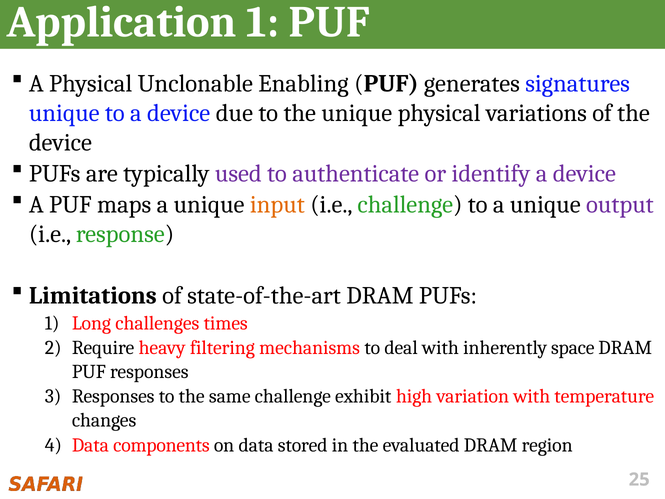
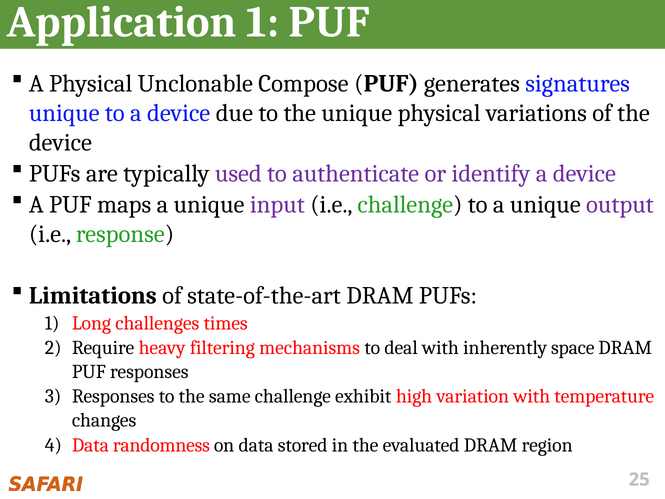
Enabling: Enabling -> Compose
input colour: orange -> purple
components: components -> randomness
